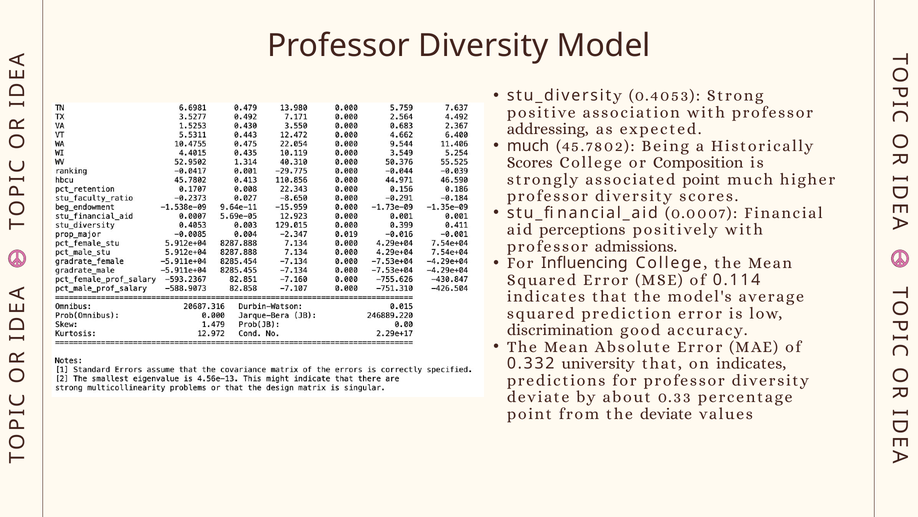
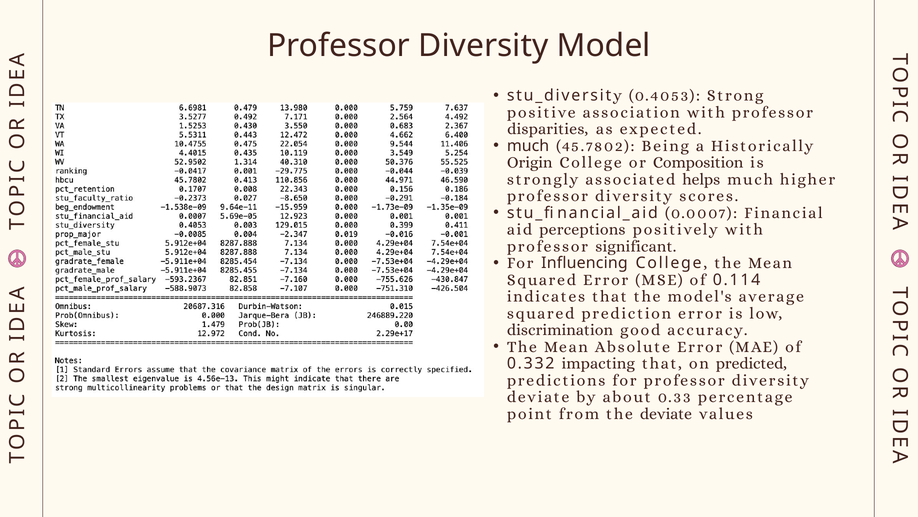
addressing: addressing -> disparities
Scores at (530, 162): Scores -> Origin
associated point: point -> helps
admissions: admissions -> significant
university: university -> impacting
on indicates: indicates -> predicted
